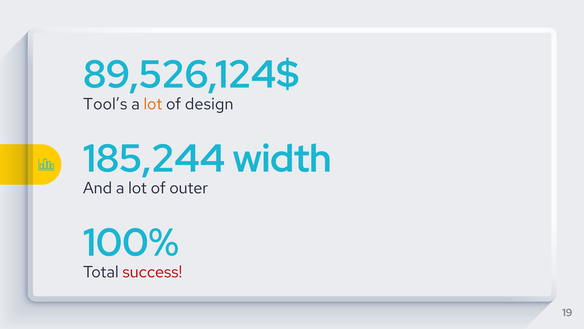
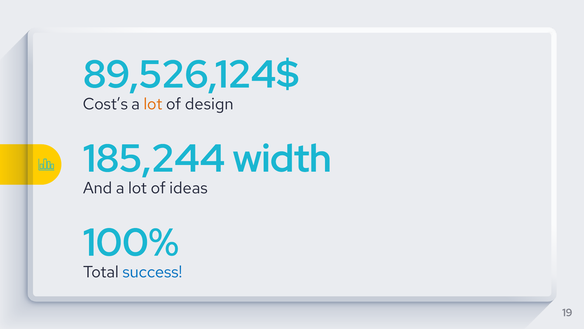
Tool’s: Tool’s -> Cost’s
outer: outer -> ideas
success colour: red -> blue
